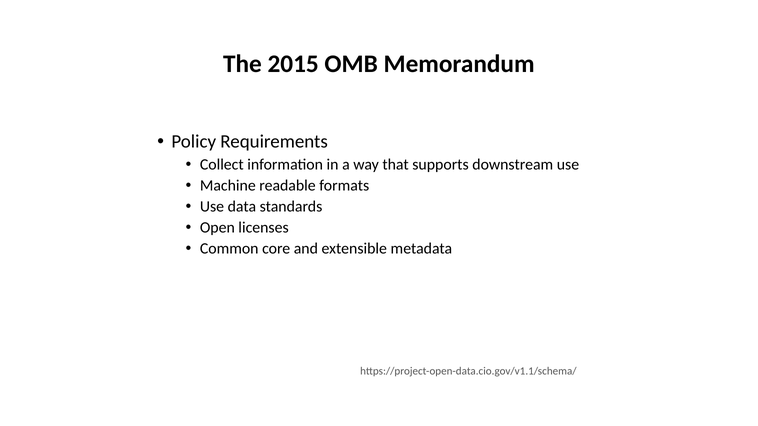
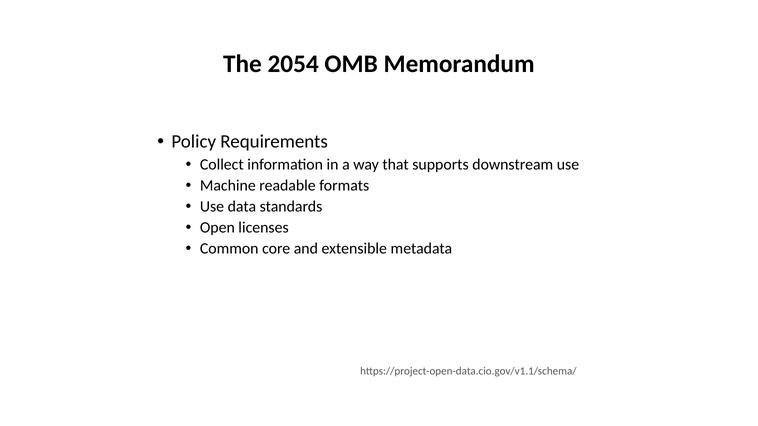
2015: 2015 -> 2054
